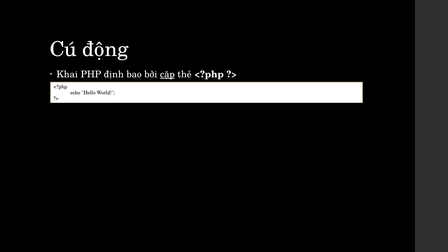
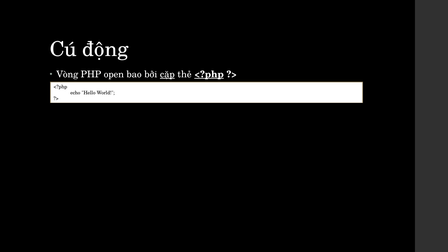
Khai: Khai -> Vòng
định: định -> open
<?php at (209, 74) underline: none -> present
